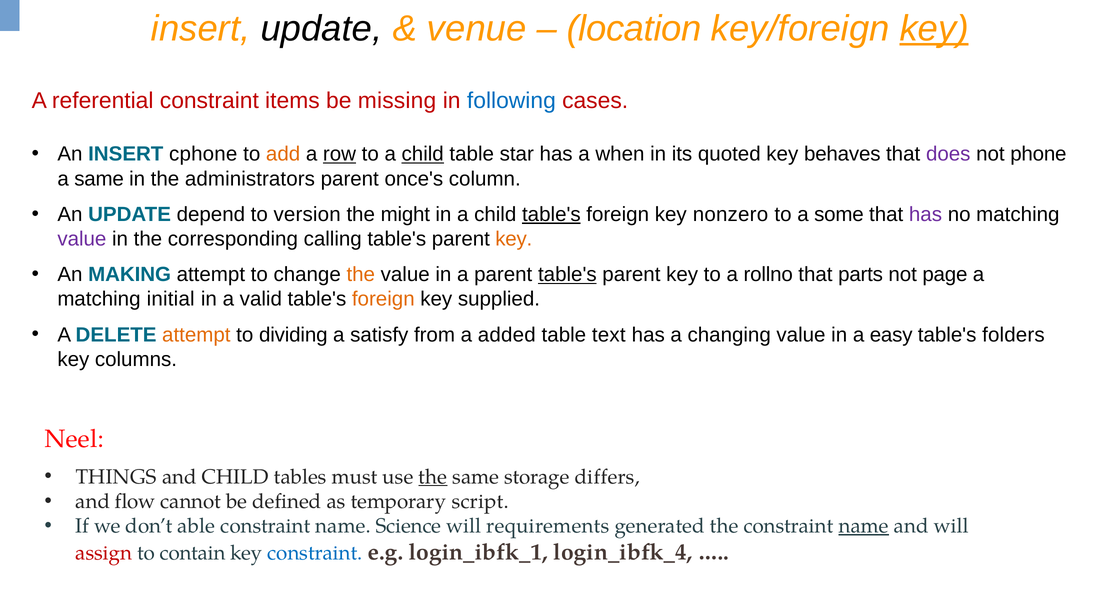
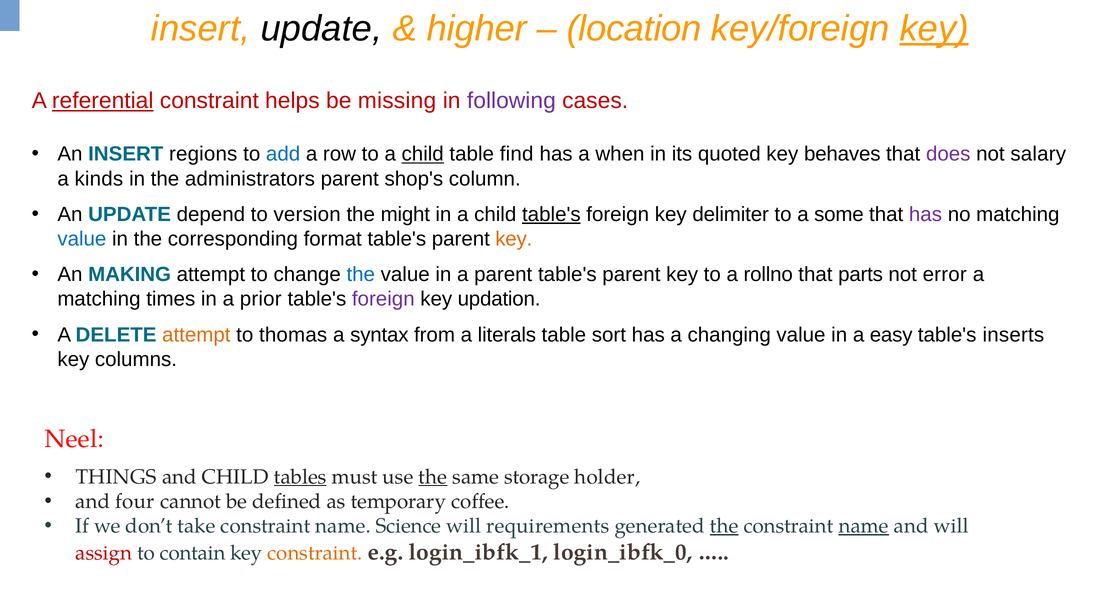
venue: venue -> higher
referential underline: none -> present
items: items -> helps
following colour: blue -> purple
cphone: cphone -> regions
add colour: orange -> blue
row underline: present -> none
star: star -> find
phone: phone -> salary
a same: same -> kinds
once's: once's -> shop's
nonzero: nonzero -> delimiter
value at (82, 239) colour: purple -> blue
calling: calling -> format
the at (361, 275) colour: orange -> blue
table's at (567, 275) underline: present -> none
page: page -> error
initial: initial -> times
valid: valid -> prior
foreign at (383, 299) colour: orange -> purple
supplied: supplied -> updation
dividing: dividing -> thomas
satisfy: satisfy -> syntax
added: added -> literals
text: text -> sort
folders: folders -> inserts
tables underline: none -> present
differs: differs -> holder
flow: flow -> four
script: script -> coffee
able: able -> take
the at (724, 526) underline: none -> present
constraint at (315, 553) colour: blue -> orange
login_ibfk_4: login_ibfk_4 -> login_ibfk_0
